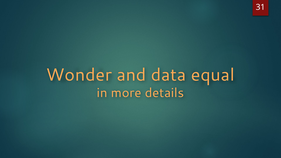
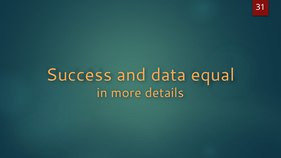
Wonder: Wonder -> Success
